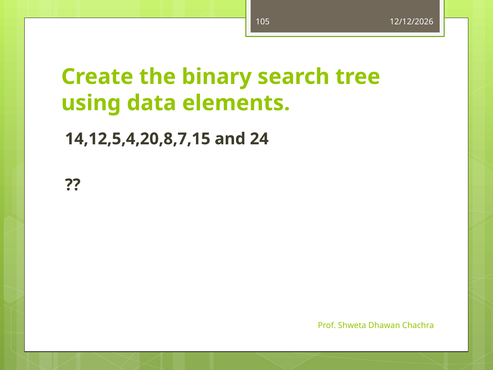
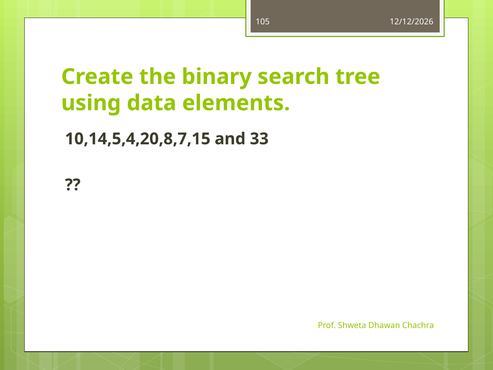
14,12,5,4,20,8,7,15: 14,12,5,4,20,8,7,15 -> 10,14,5,4,20,8,7,15
24: 24 -> 33
